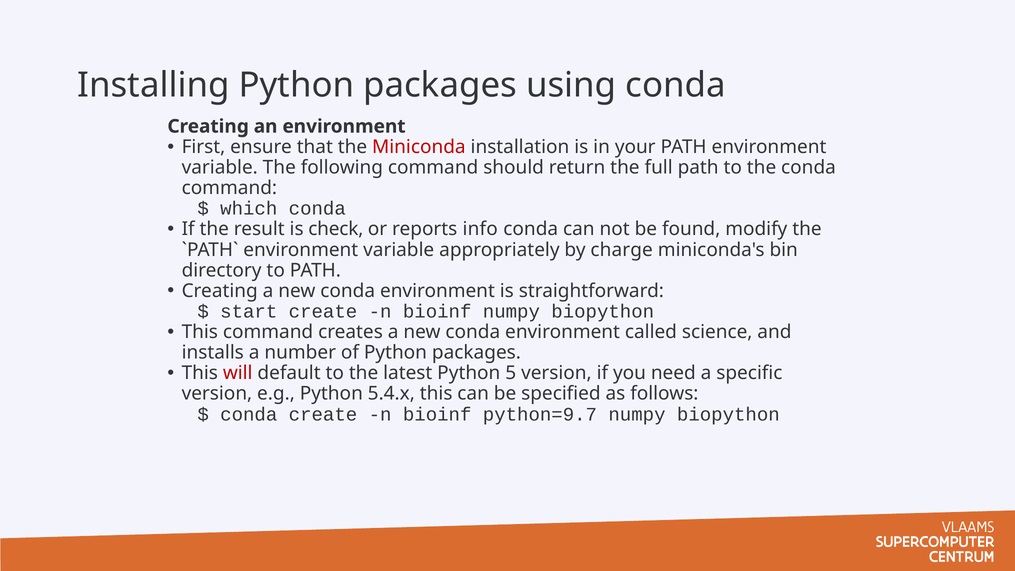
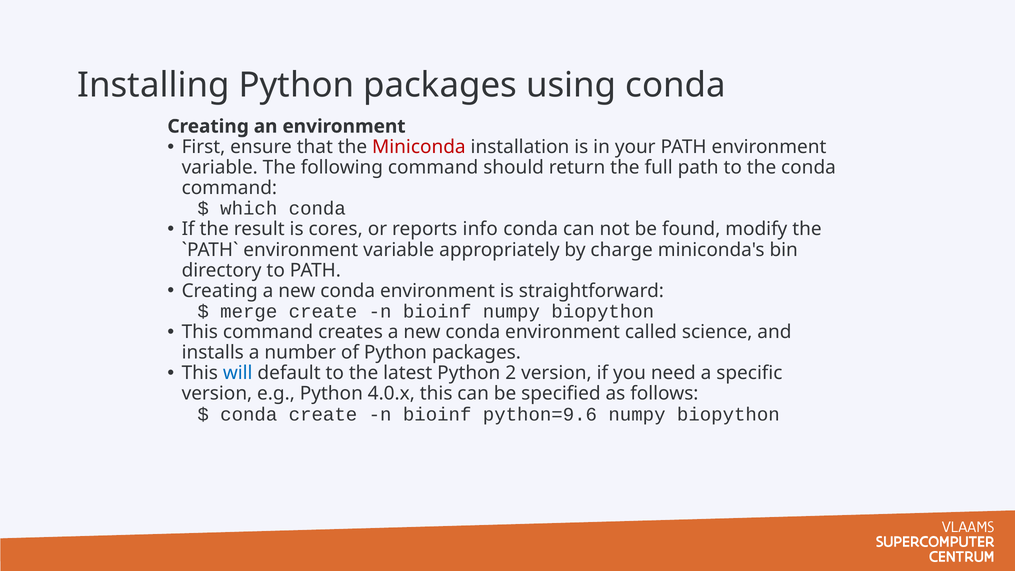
check: check -> cores
start: start -> merge
will colour: red -> blue
5: 5 -> 2
5.4.x: 5.4.x -> 4.0.x
python=9.7: python=9.7 -> python=9.6
